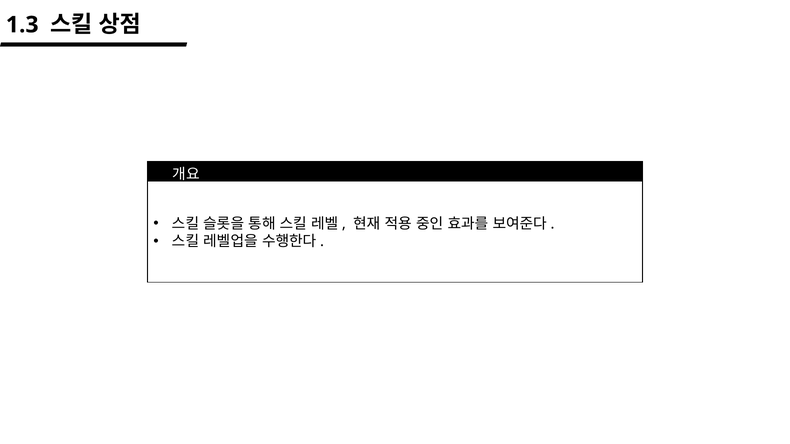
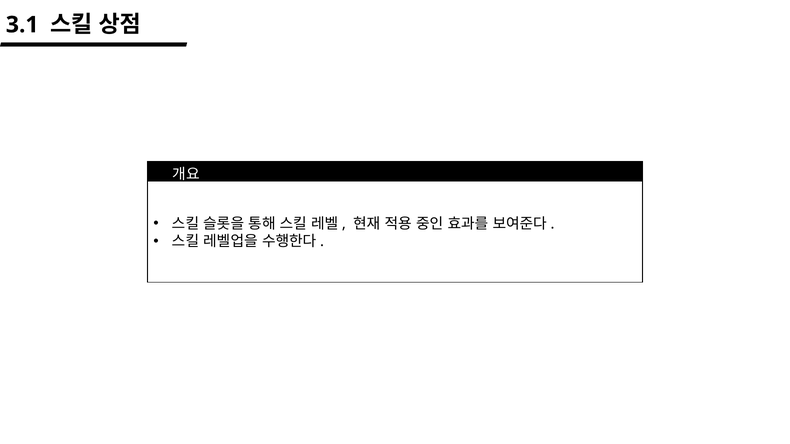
1.3: 1.3 -> 3.1
